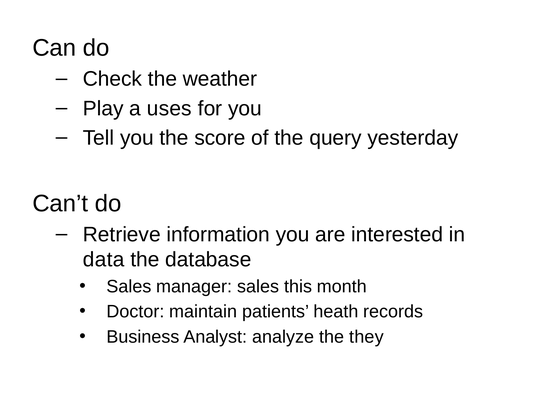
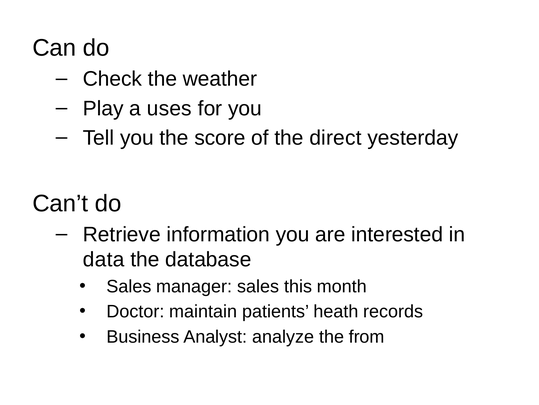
query: query -> direct
they: they -> from
